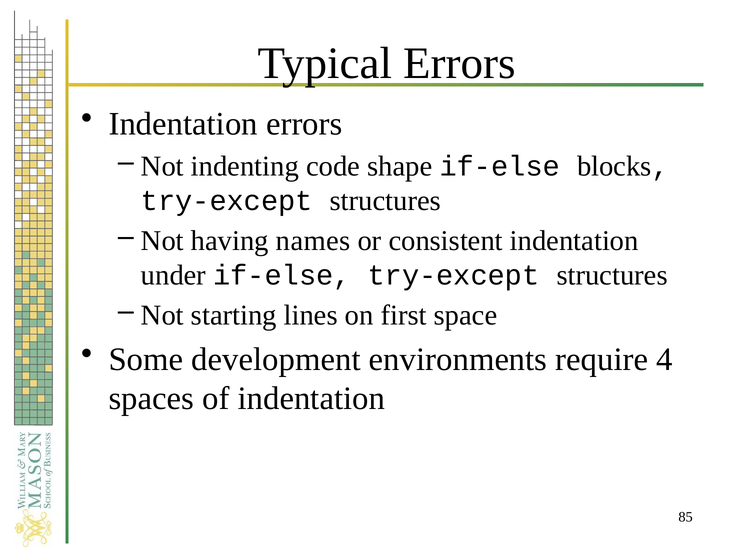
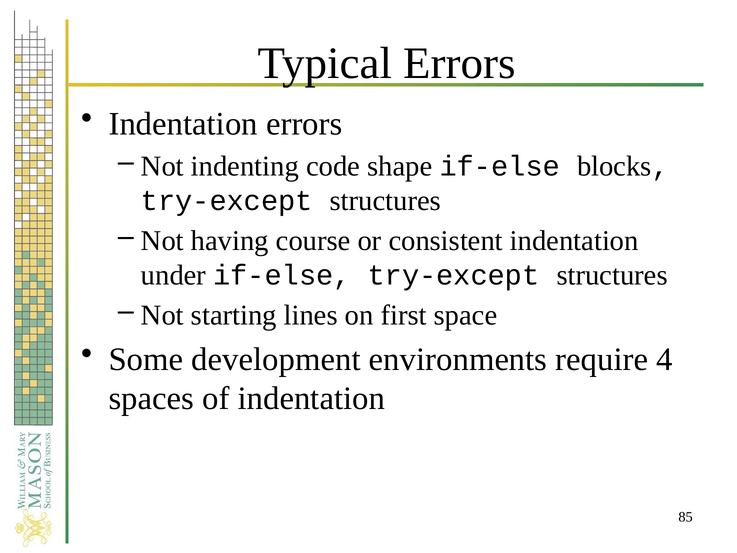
names: names -> course
